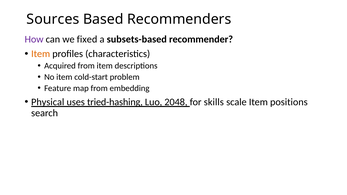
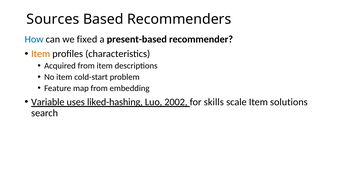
How colour: purple -> blue
subsets-based: subsets-based -> present-based
Physical: Physical -> Variable
tried-hashing: tried-hashing -> liked-hashing
2048: 2048 -> 2002
positions: positions -> solutions
